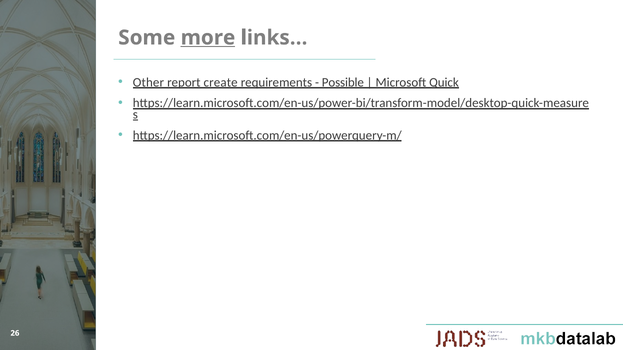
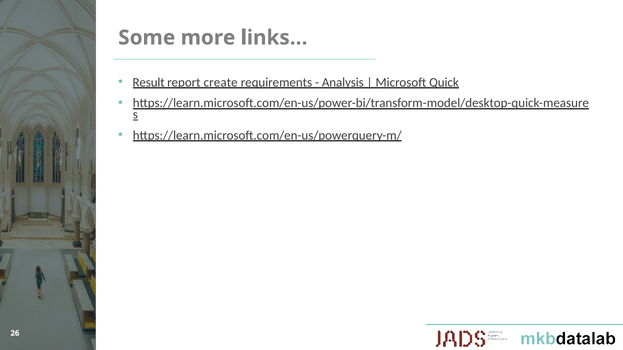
more underline: present -> none
Other: Other -> Result
Possible: Possible -> Analysis
